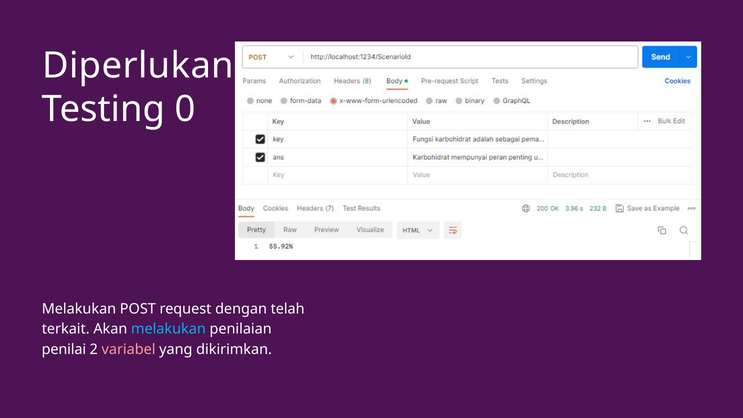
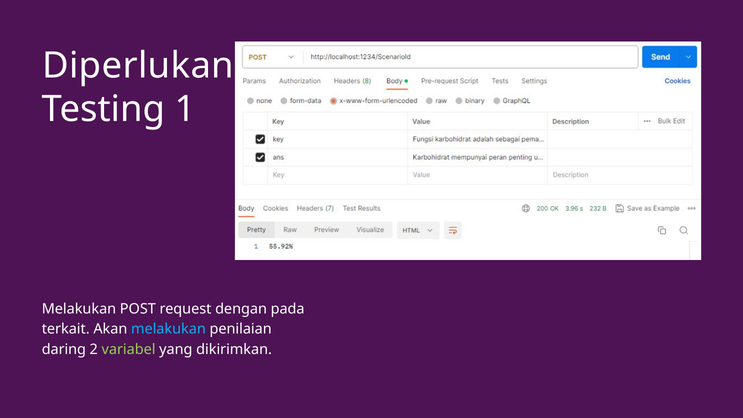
0: 0 -> 1
telah: telah -> pada
penilai: penilai -> daring
variabel colour: pink -> light green
